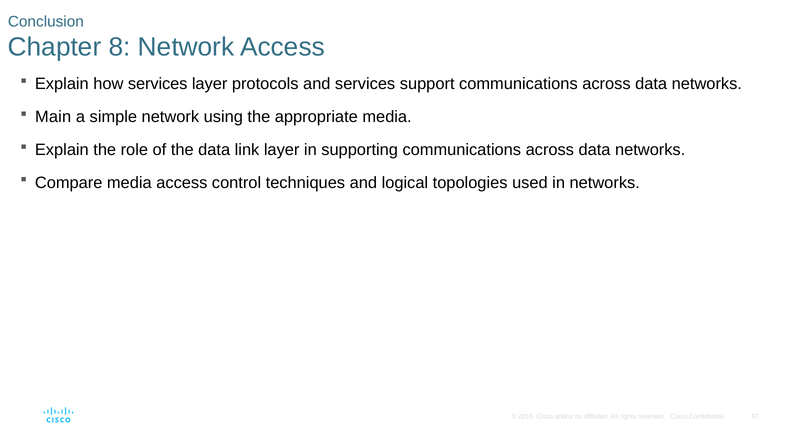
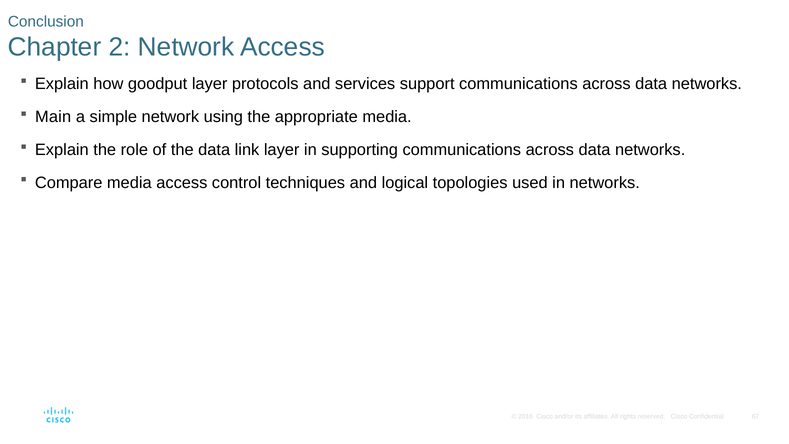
8: 8 -> 2
how services: services -> goodput
